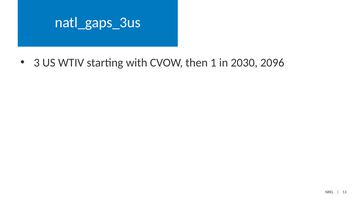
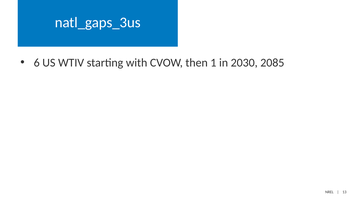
3: 3 -> 6
2096: 2096 -> 2085
